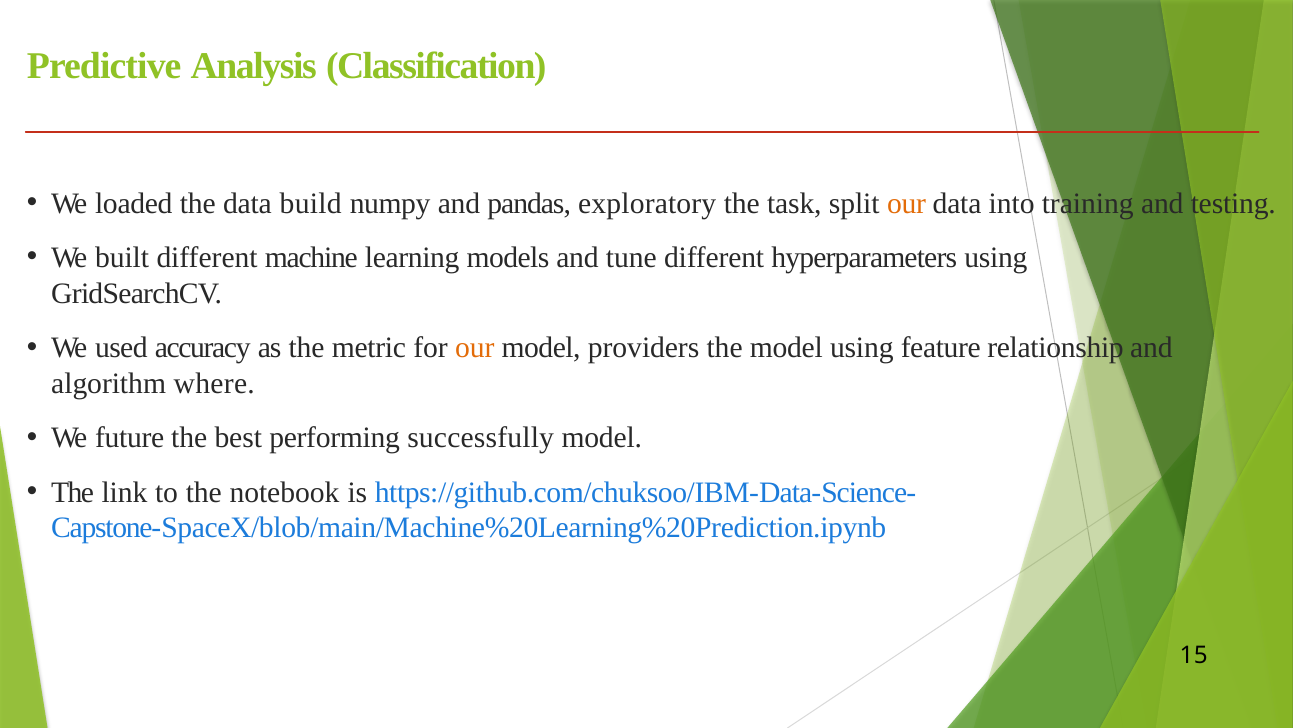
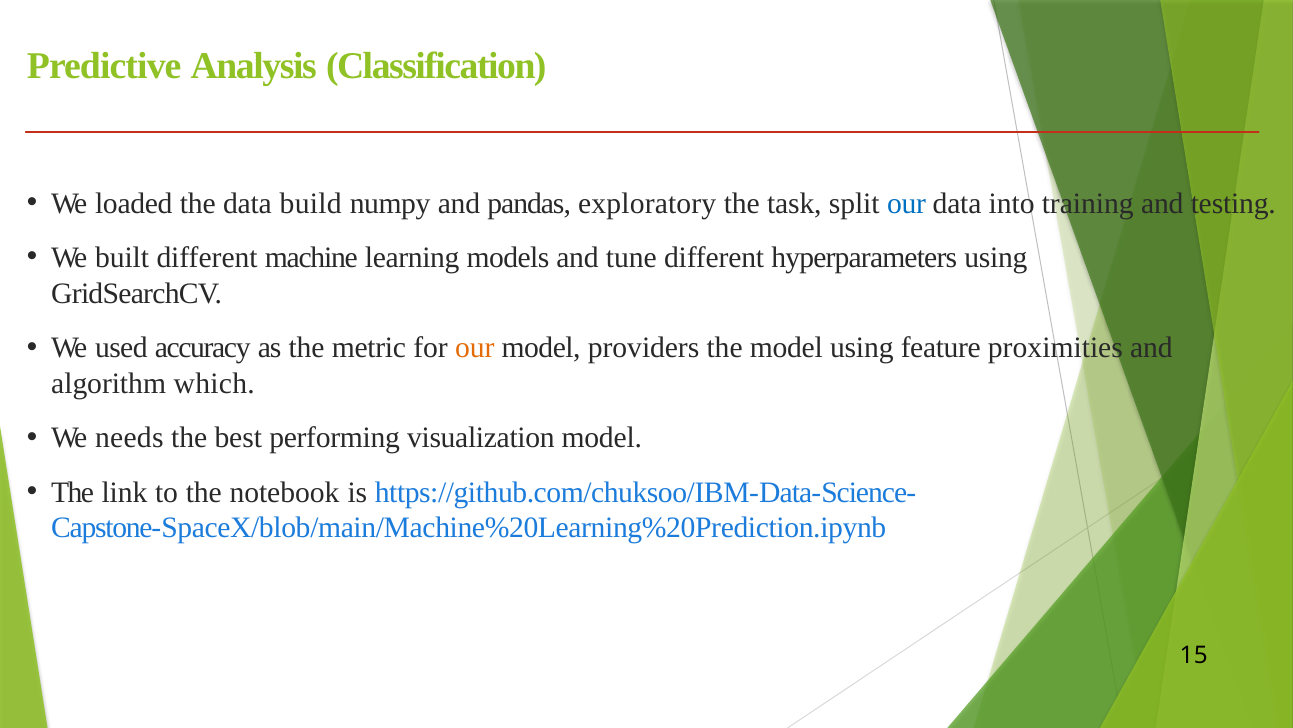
our at (907, 203) colour: orange -> blue
relationship: relationship -> proximities
where: where -> which
future: future -> needs
successfully: successfully -> visualization
